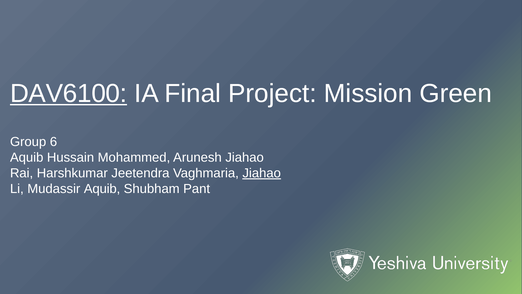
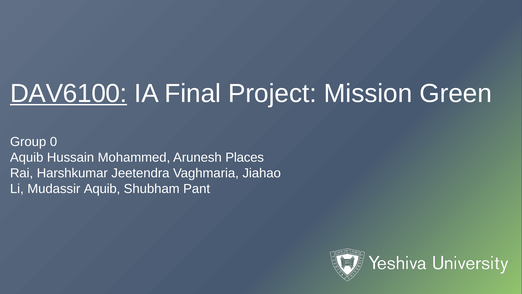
6: 6 -> 0
Arunesh Jiahao: Jiahao -> Places
Jiahao at (262, 173) underline: present -> none
